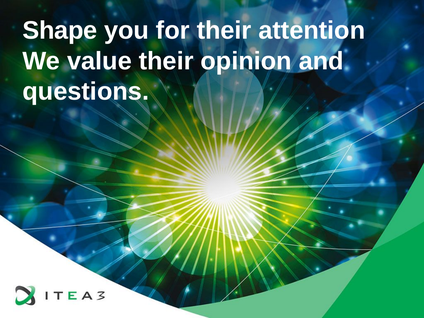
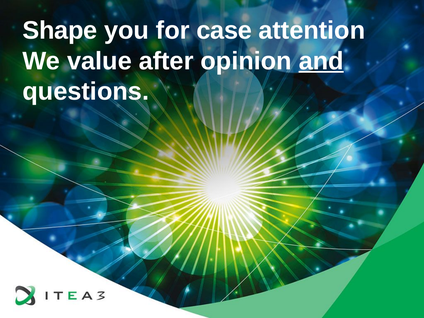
for their: their -> case
value their: their -> after
and underline: none -> present
